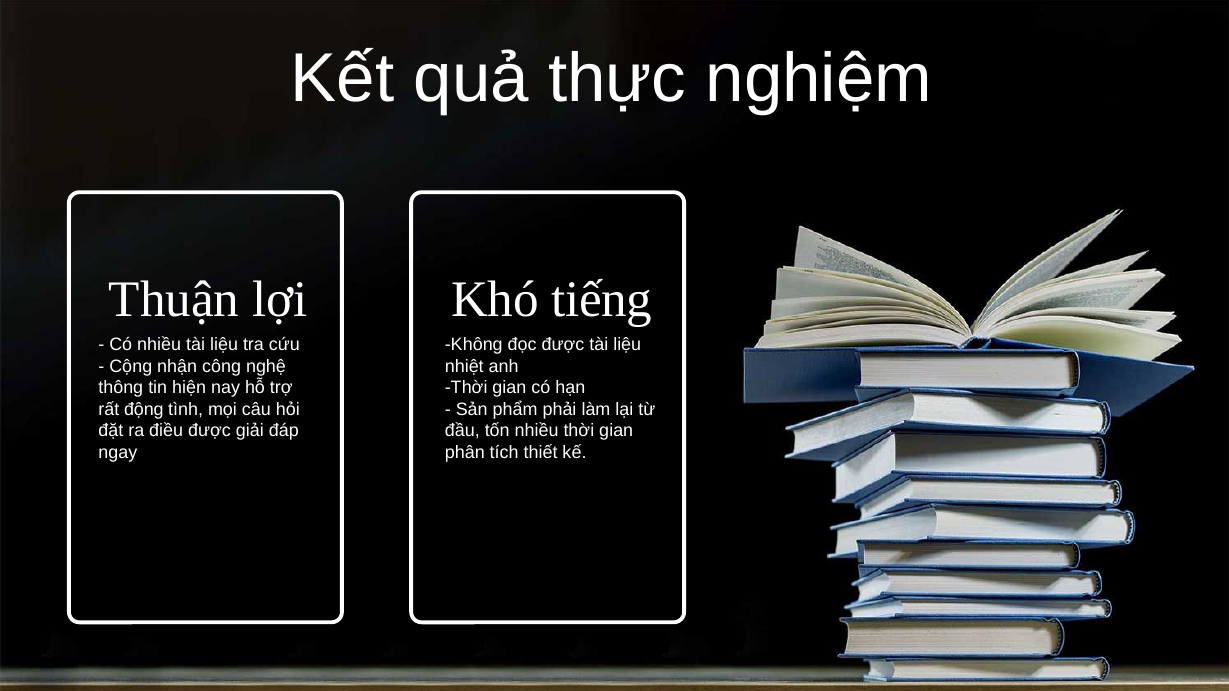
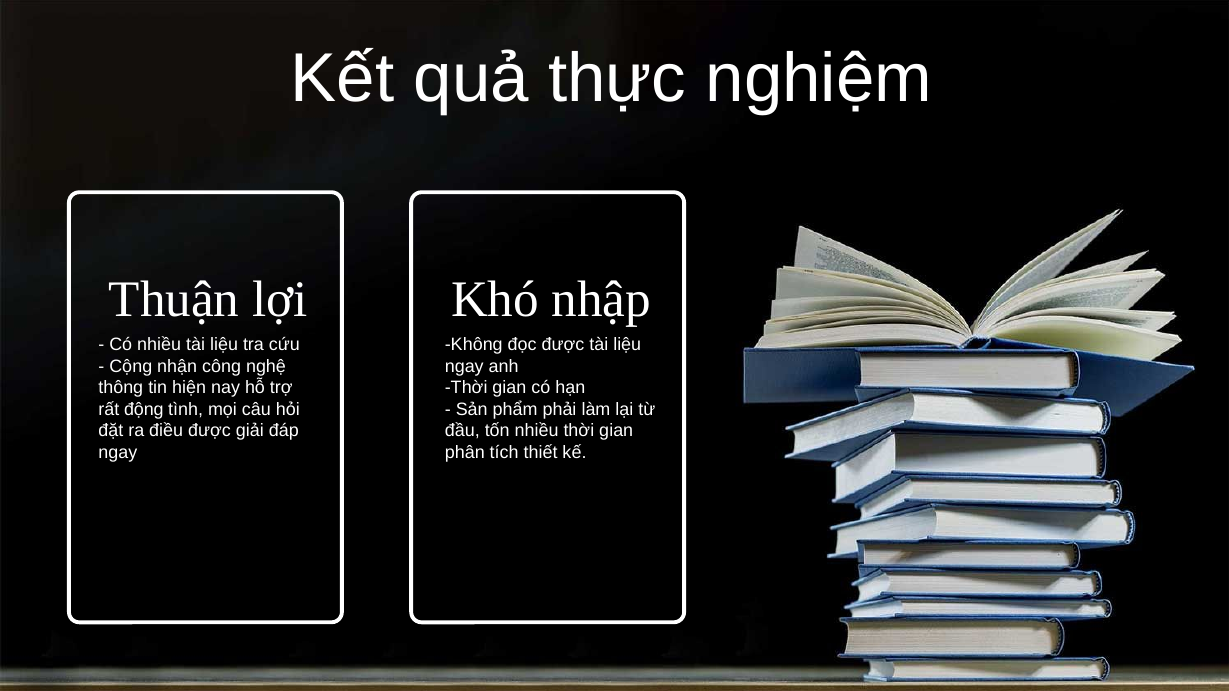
tiếng: tiếng -> nhập
nhiệt at (464, 367): nhiệt -> ngay
